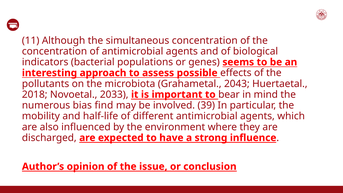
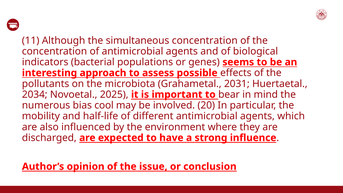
2043: 2043 -> 2031
2018: 2018 -> 2034
2033: 2033 -> 2025
find: find -> cool
39: 39 -> 20
